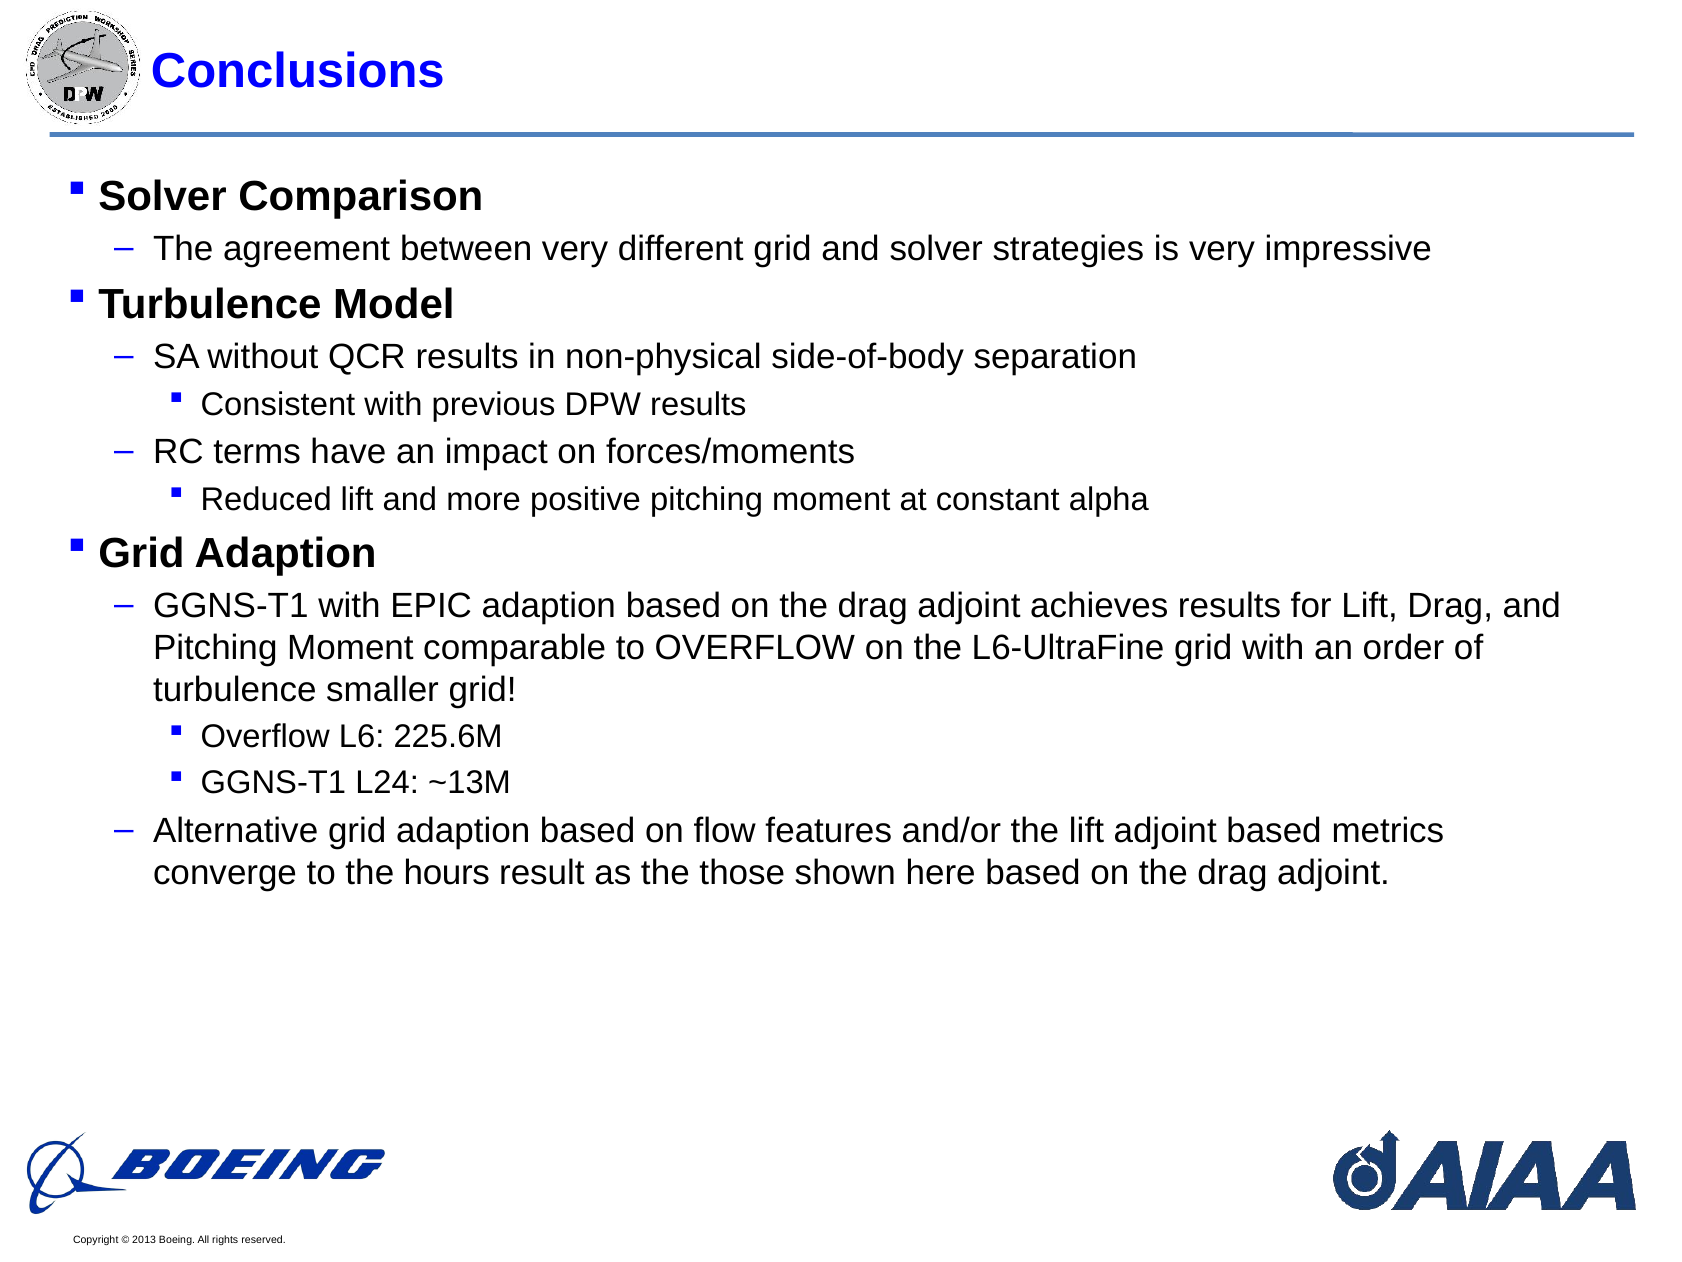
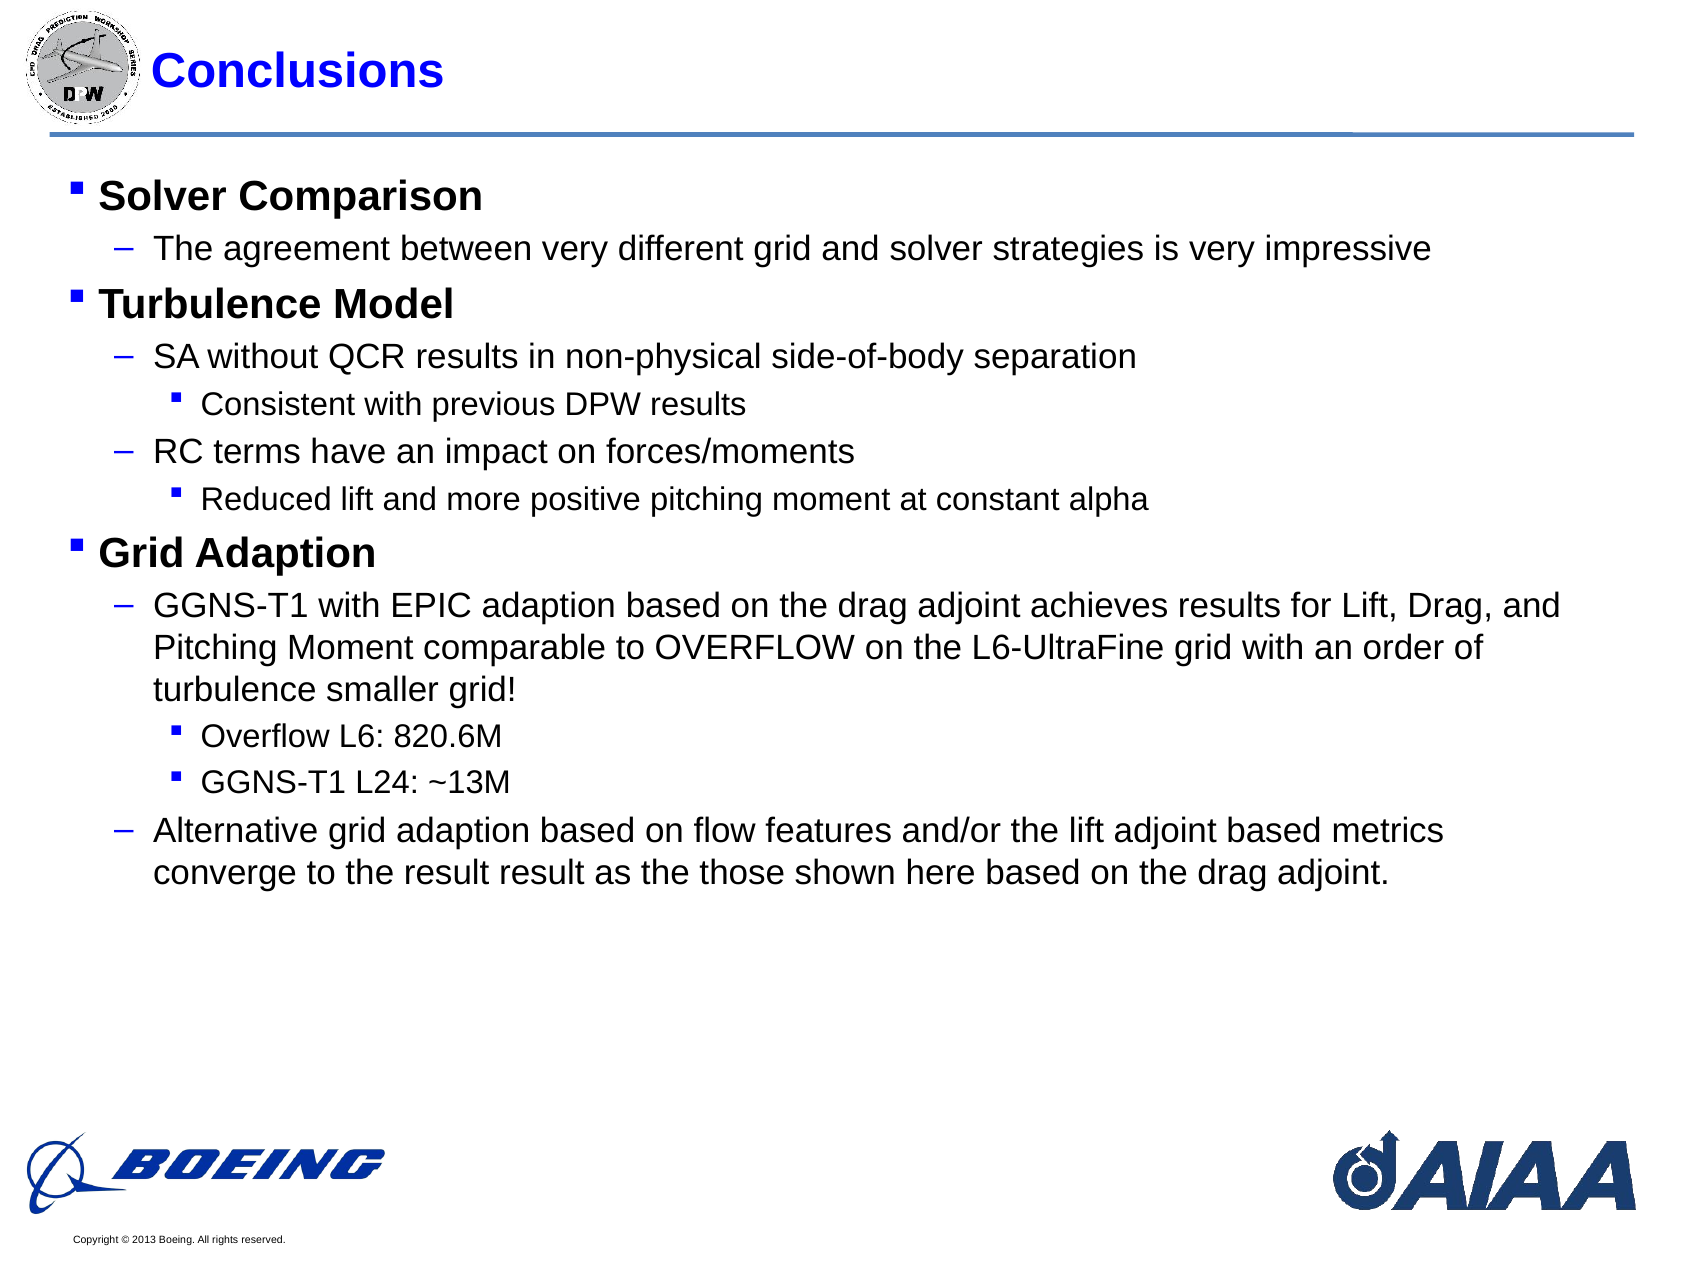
225.6M: 225.6M -> 820.6M
the hours: hours -> result
